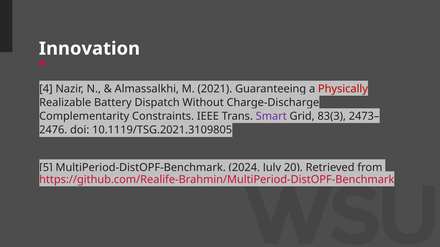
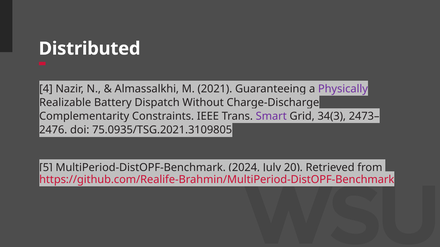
Innovation: Innovation -> Distributed
Physically colour: red -> purple
83(3: 83(3 -> 34(3
10.1119/TSG.2021.3109805: 10.1119/TSG.2021.3109805 -> 75.0935/TSG.2021.3109805
